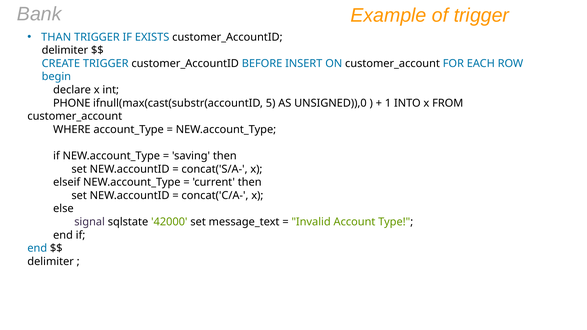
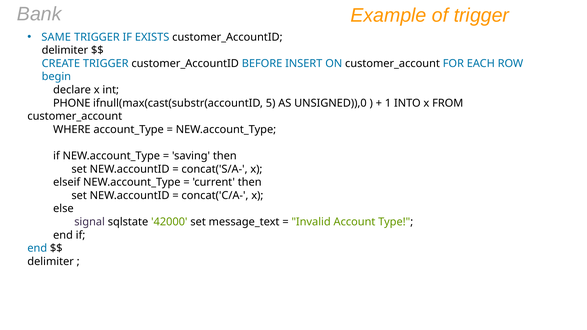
THAN: THAN -> SAME
